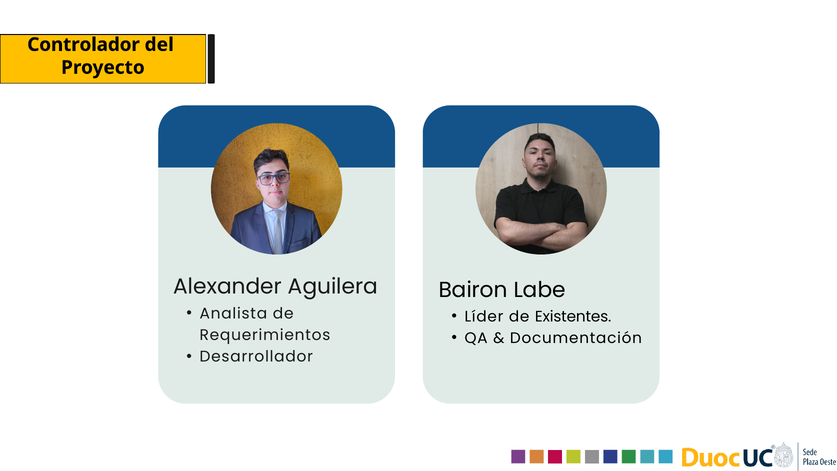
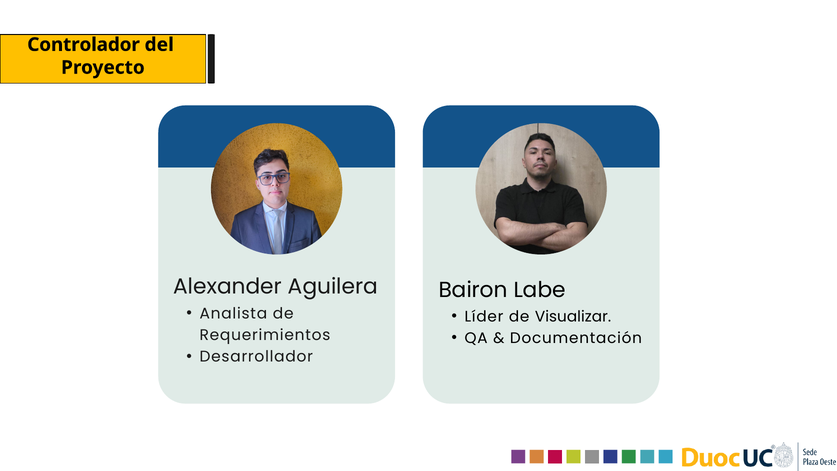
Existentes: Existentes -> Visualizar
